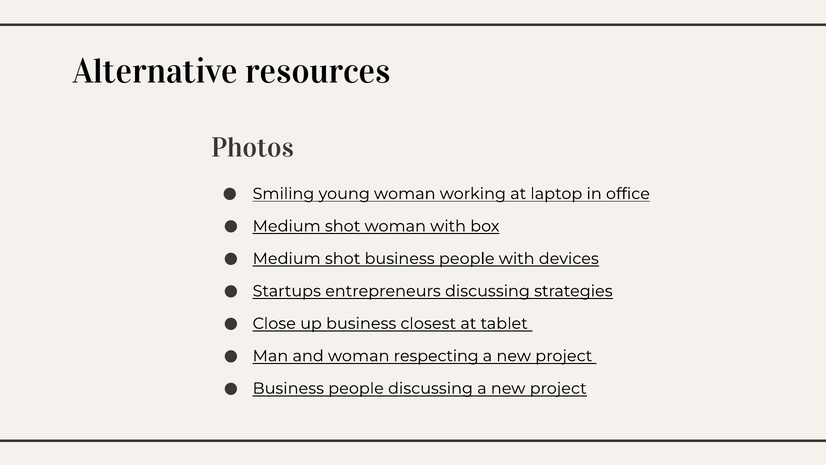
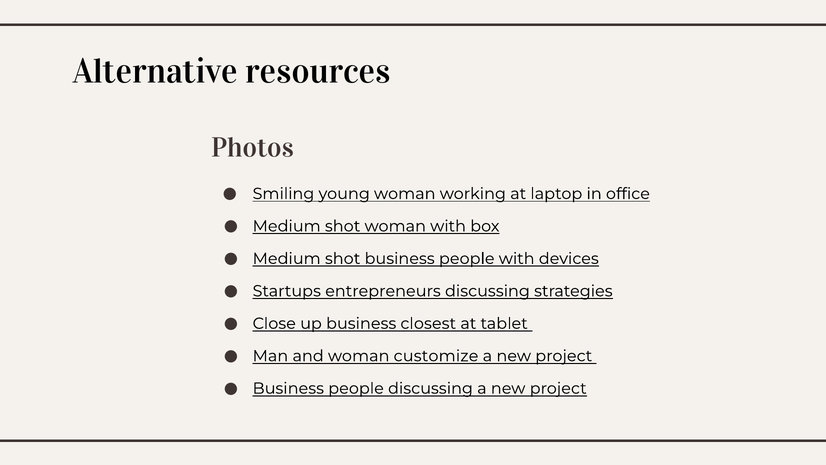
respecting: respecting -> customize
